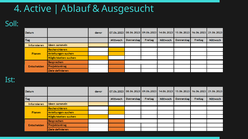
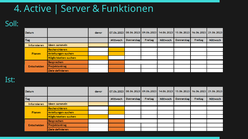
Ablauf: Ablauf -> Server
Ausgesucht: Ausgesucht -> Funktionen
